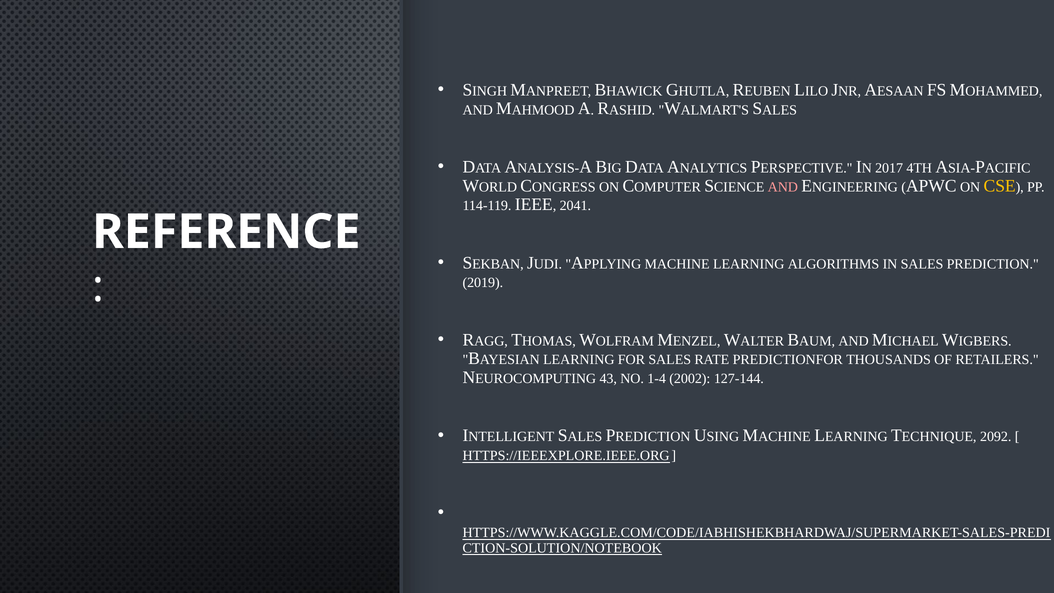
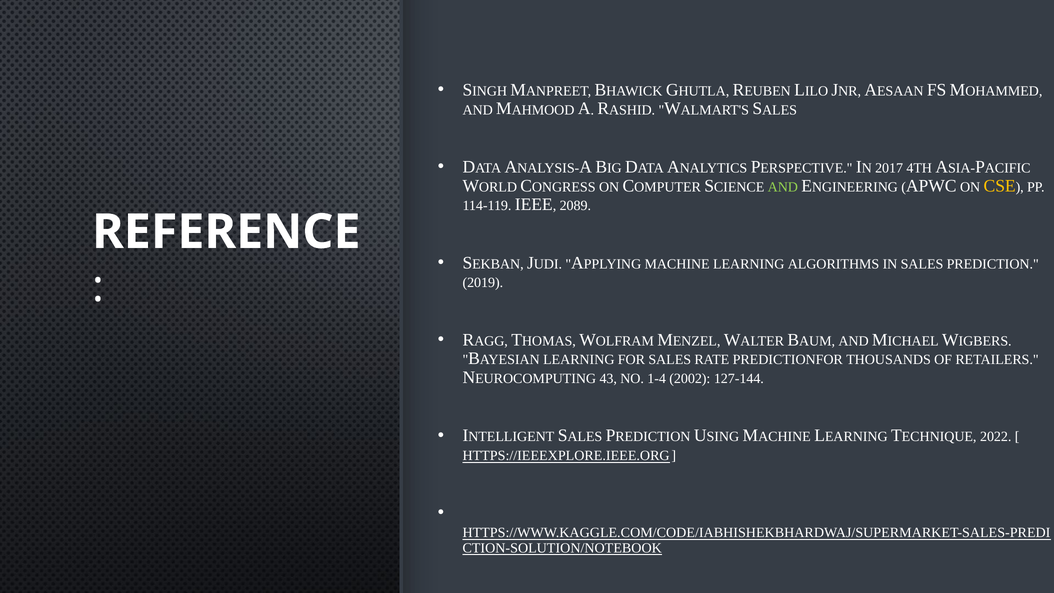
AND at (783, 187) colour: pink -> light green
2041: 2041 -> 2089
2092: 2092 -> 2022
